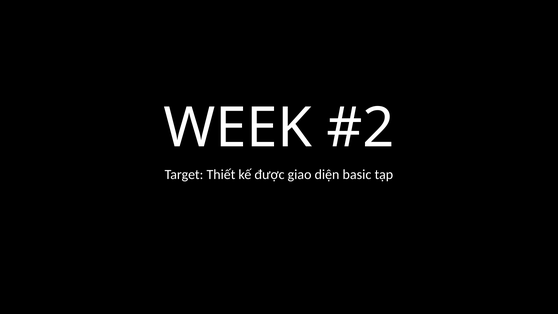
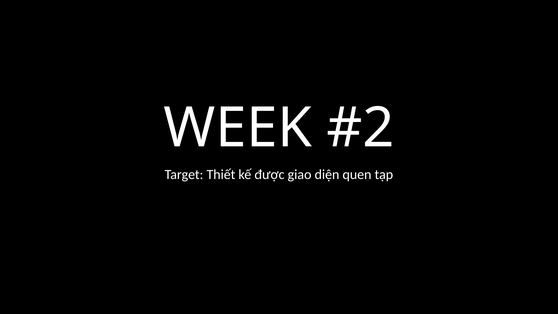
basic: basic -> quen
